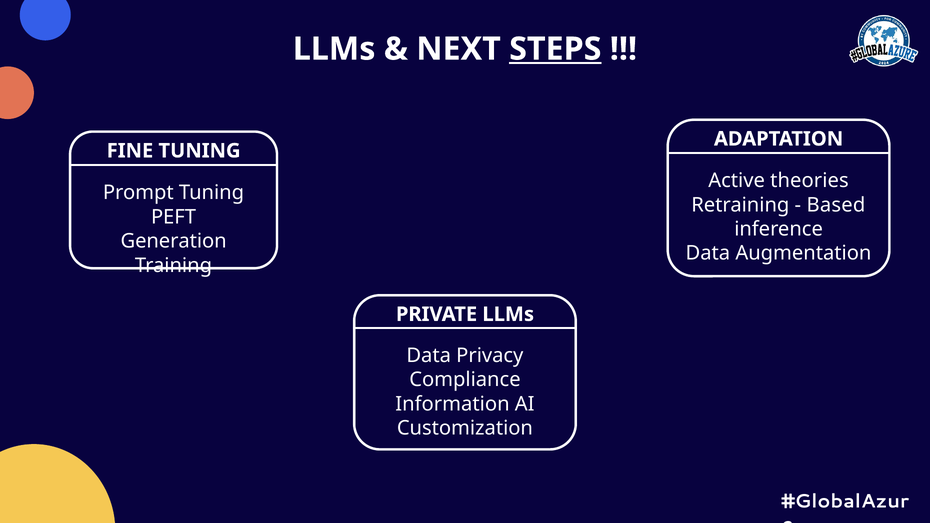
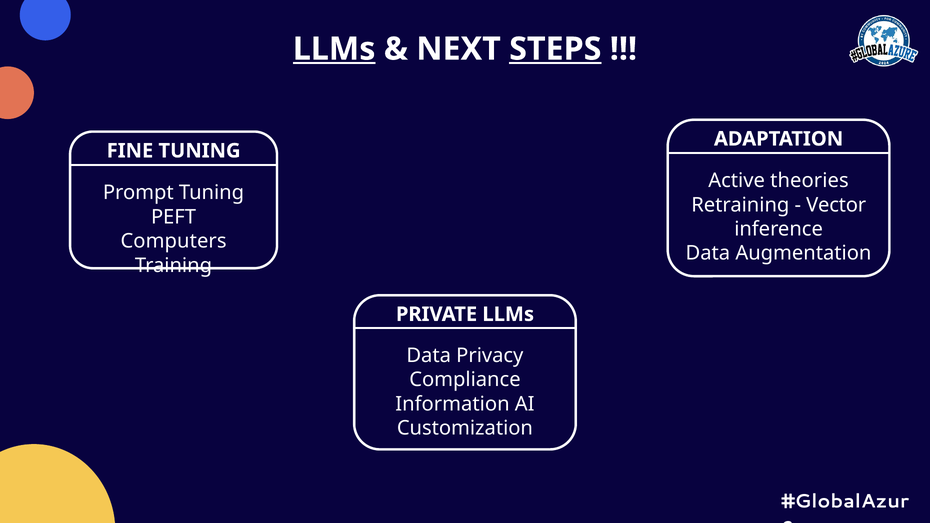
LLMs at (334, 49) underline: none -> present
Based: Based -> Vector
Generation: Generation -> Computers
